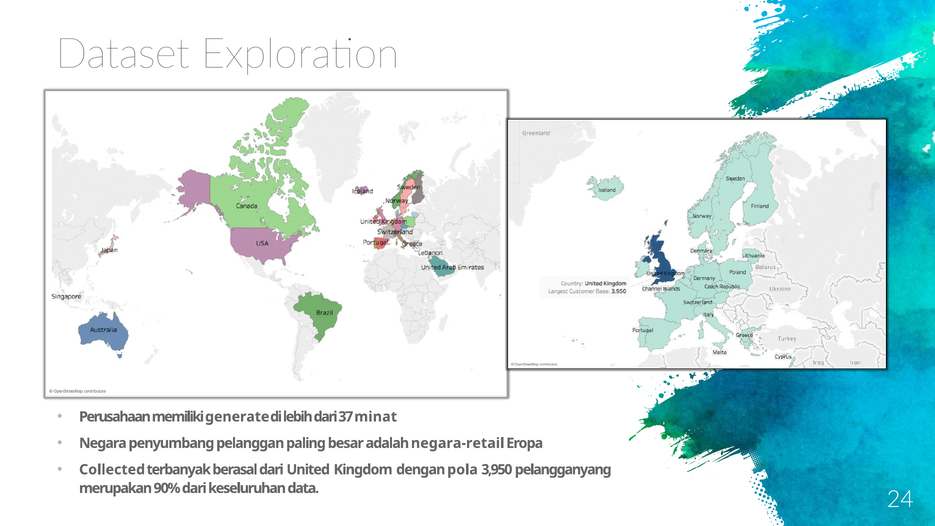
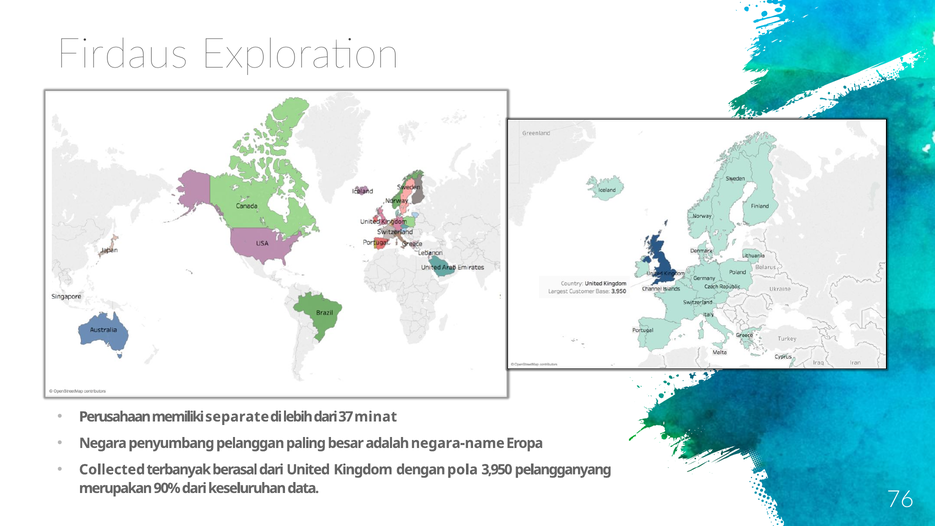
Dataset: Dataset -> Firdaus
generate: generate -> separate
negara-retail: negara-retail -> negara-name
24: 24 -> 76
